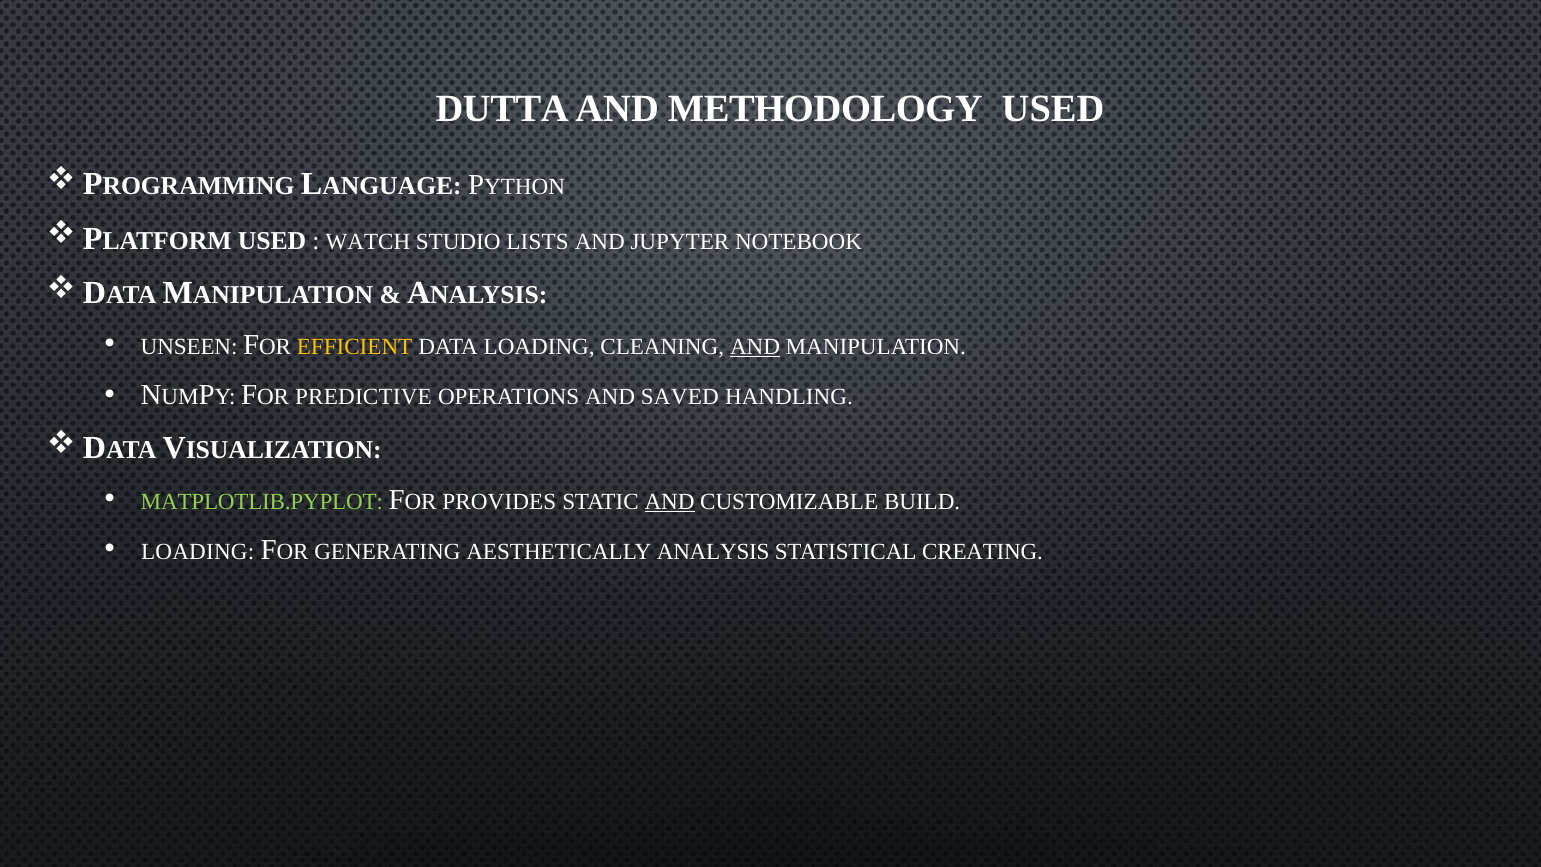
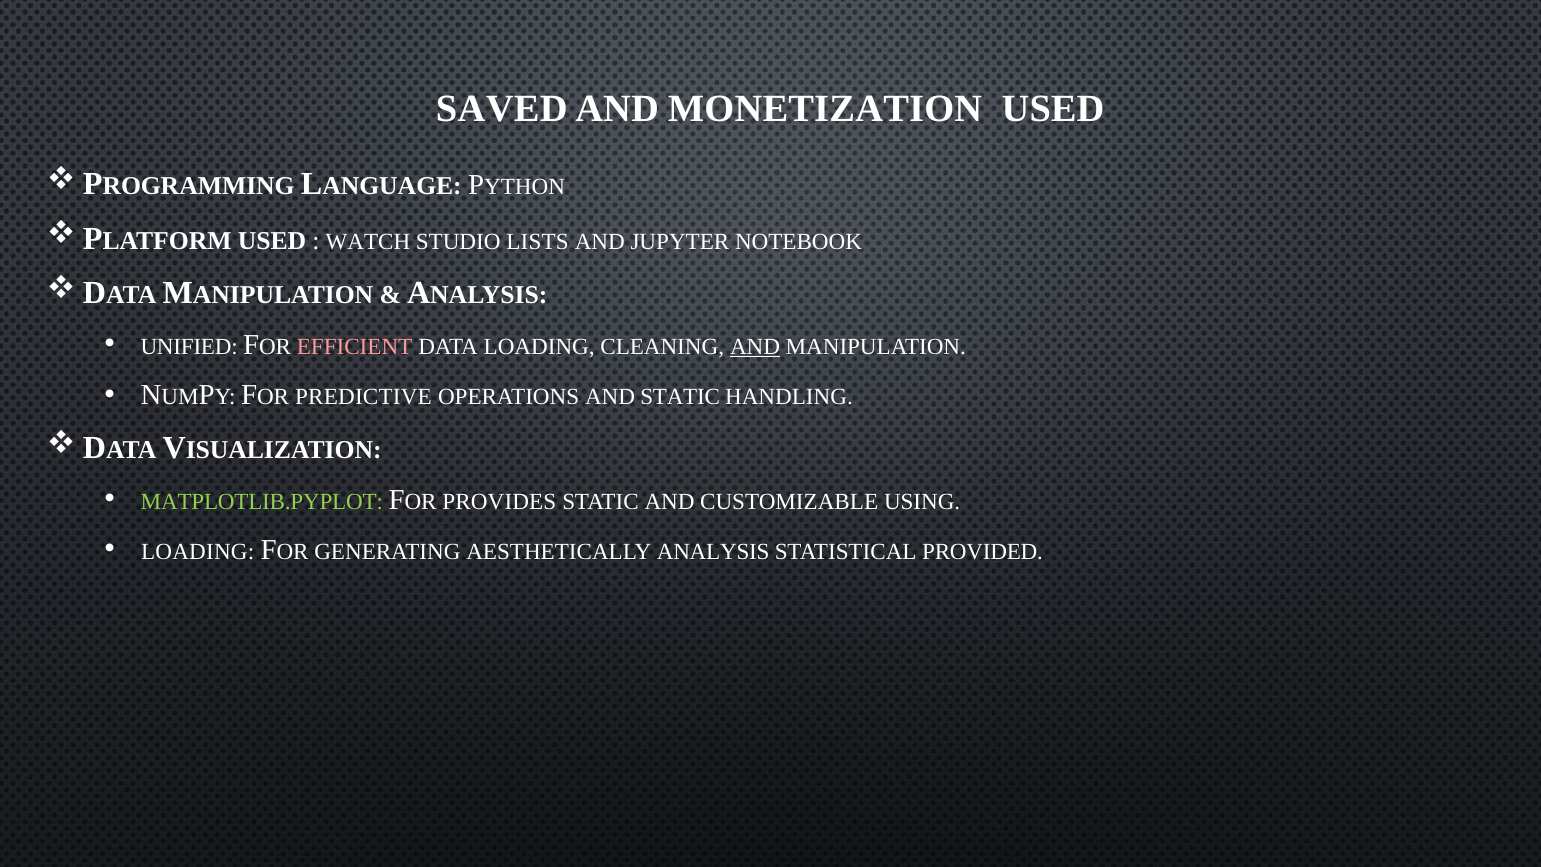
DUTTA: DUTTA -> SAVED
METHODOLOGY: METHODOLOGY -> MONETIZATION
UNSEEN: UNSEEN -> UNIFIED
EFFICIENT colour: yellow -> pink
AND SAVED: SAVED -> STATIC
AND at (670, 502) underline: present -> none
BUILD: BUILD -> USING
CREATING: CREATING -> PROVIDED
